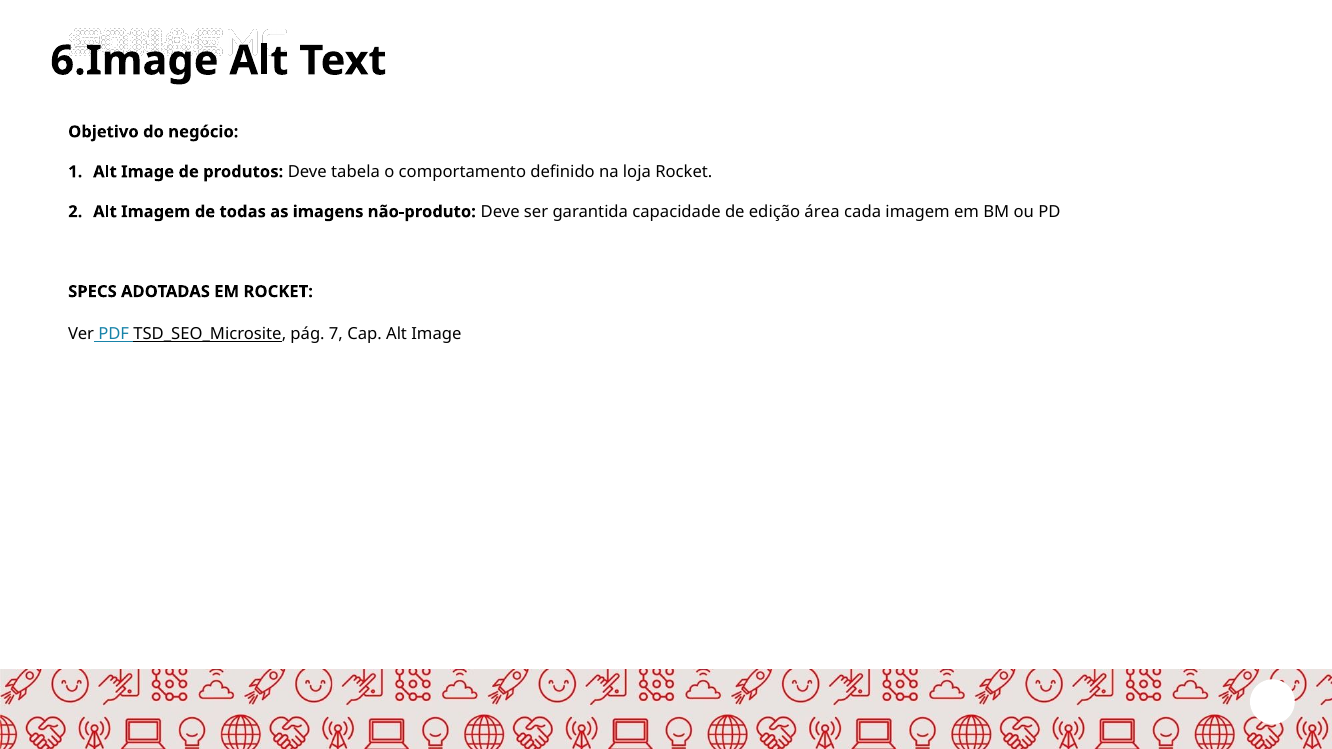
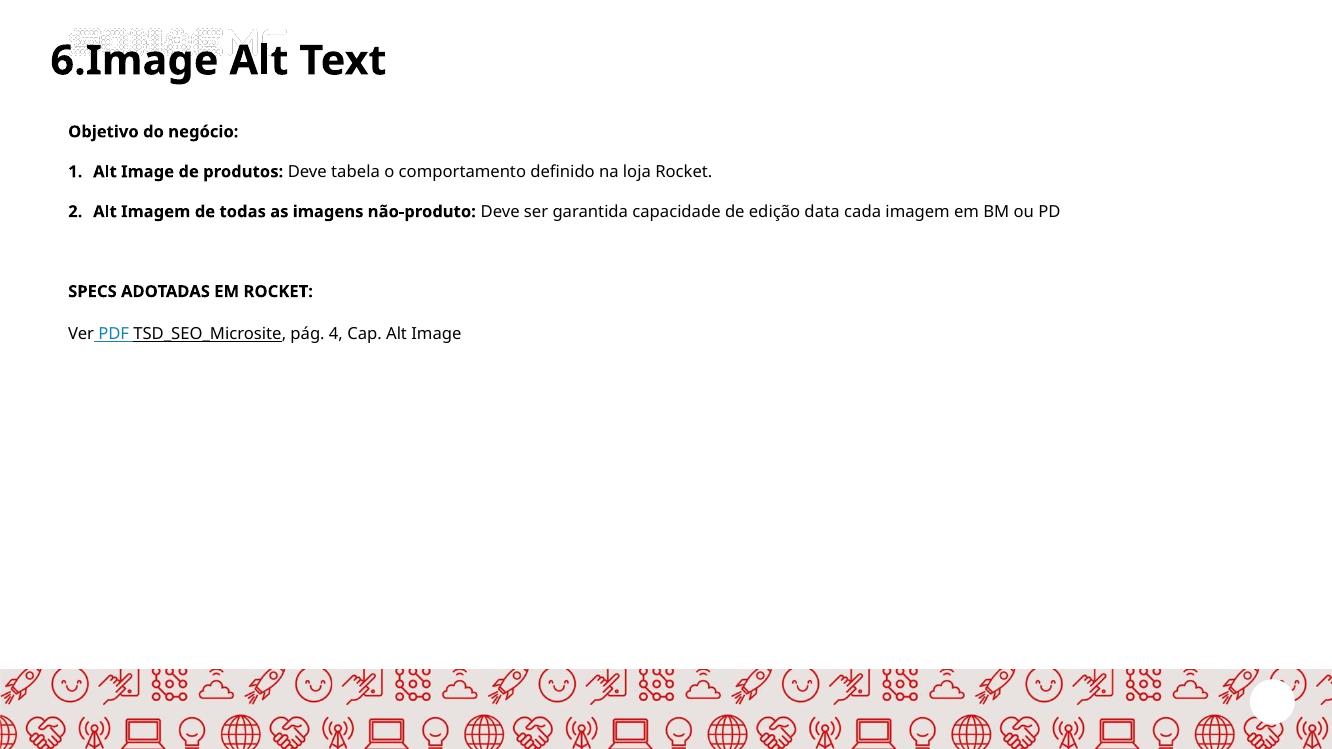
área: área -> data
7: 7 -> 4
